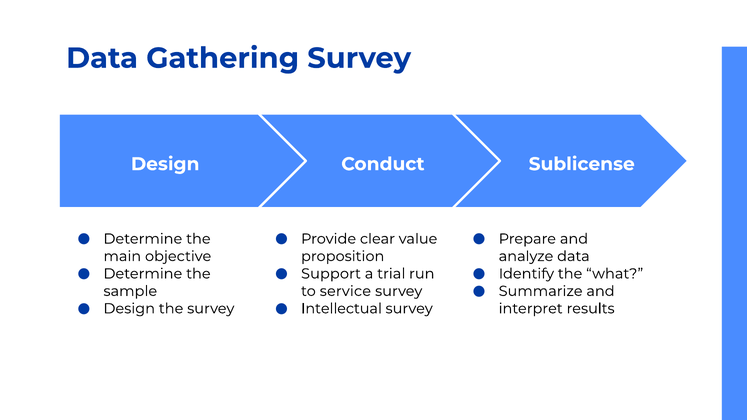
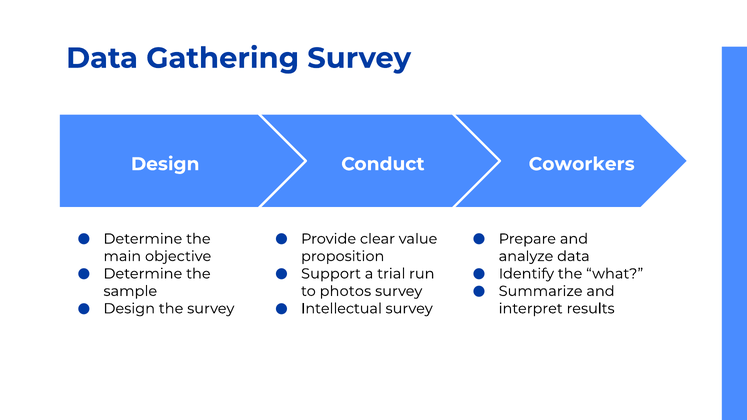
Sublicense: Sublicense -> Coworkers
service: service -> photos
